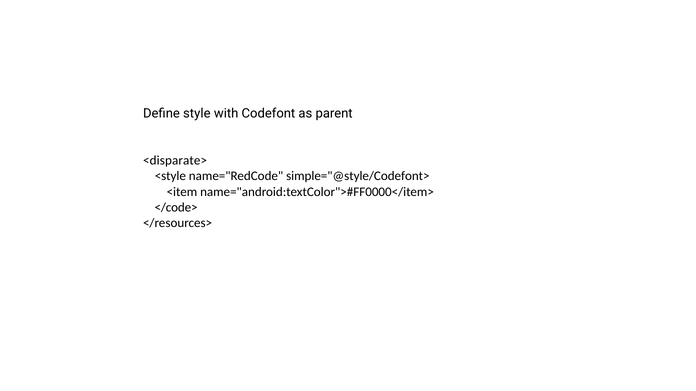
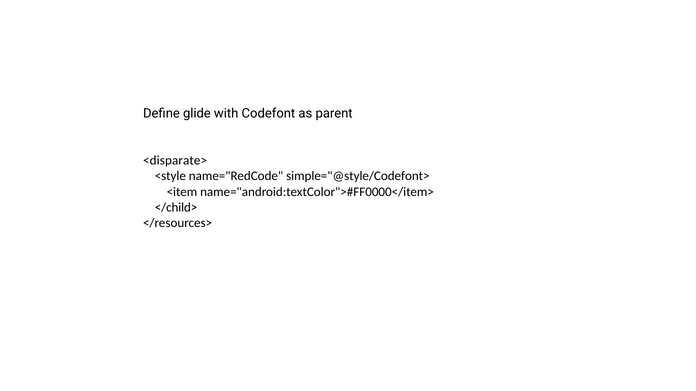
style: style -> glide
</code>: </code> -> </child>
